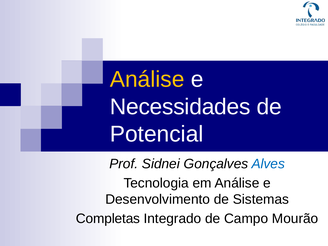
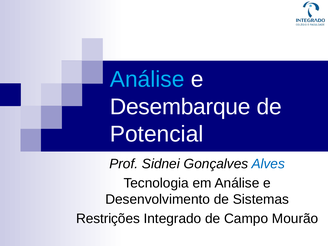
Análise at (147, 79) colour: yellow -> light blue
Necessidades: Necessidades -> Desembarque
Completas: Completas -> Restrições
